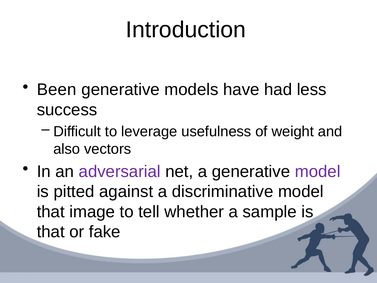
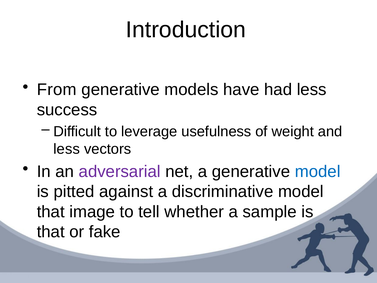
Been: Been -> From
also at (67, 149): also -> less
model at (318, 171) colour: purple -> blue
